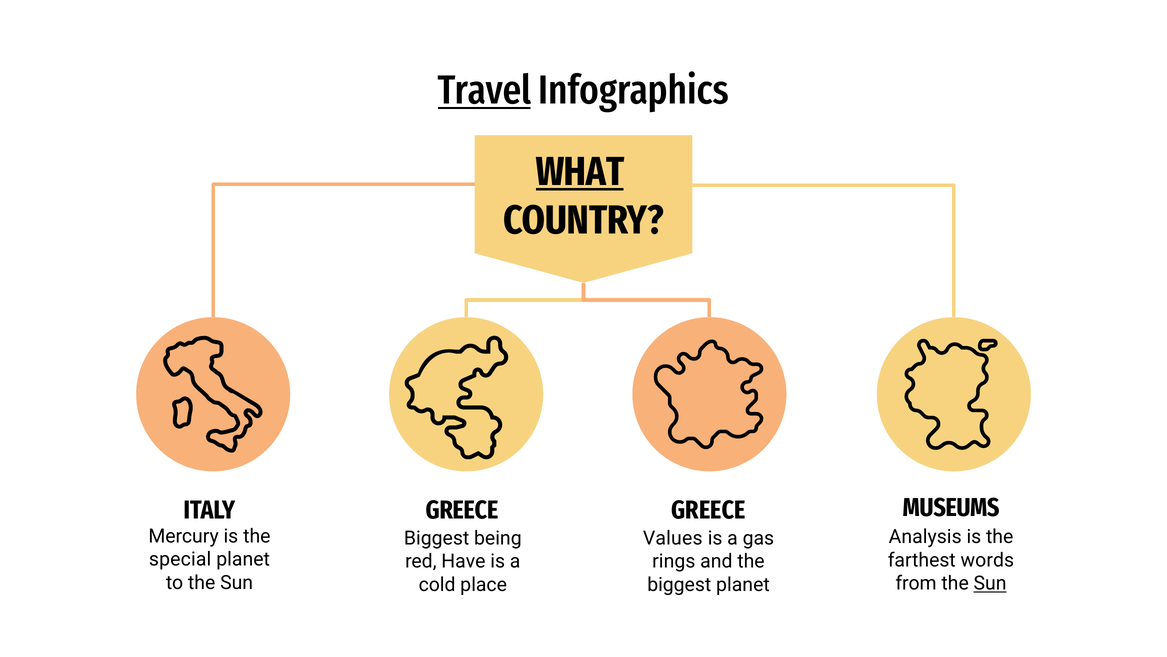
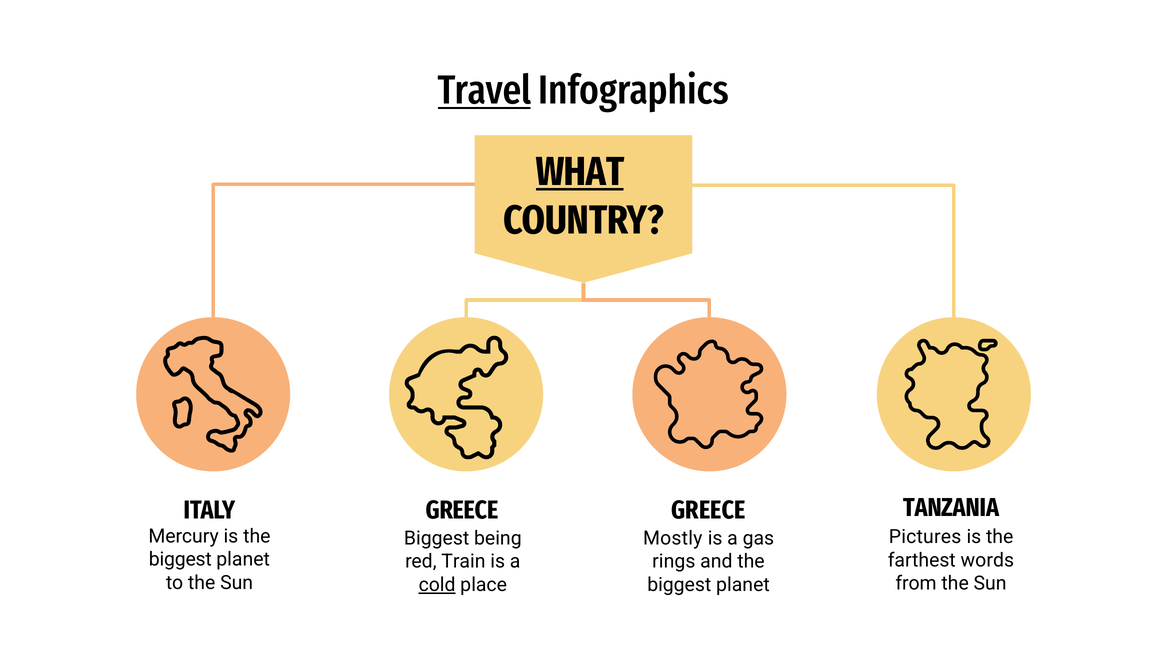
MUSEUMS: MUSEUMS -> TANZANIA
Analysis: Analysis -> Pictures
Values: Values -> Mostly
special at (180, 559): special -> biggest
Have: Have -> Train
Sun at (990, 583) underline: present -> none
cold underline: none -> present
